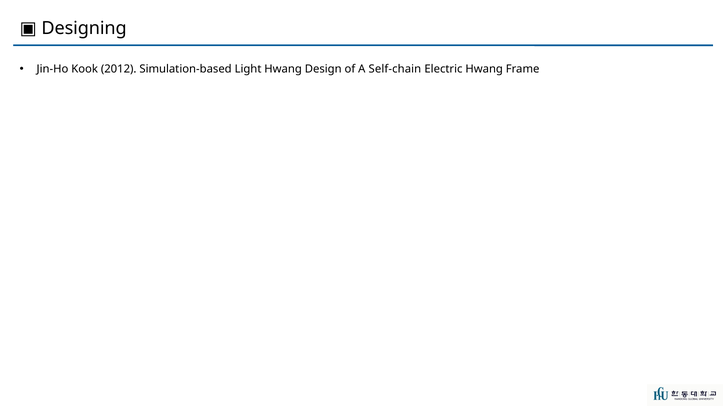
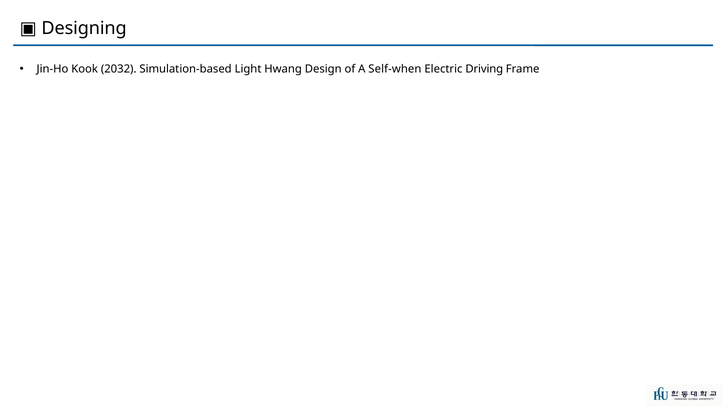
2012: 2012 -> 2032
Self-chain: Self-chain -> Self-when
Electric Hwang: Hwang -> Driving
